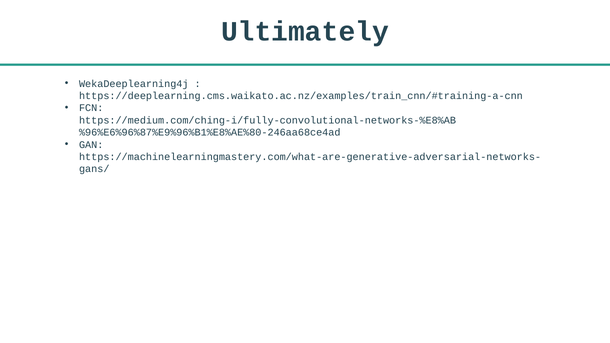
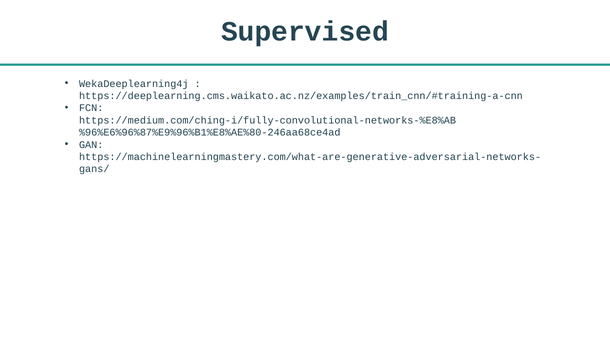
Ultimately: Ultimately -> Supervised
